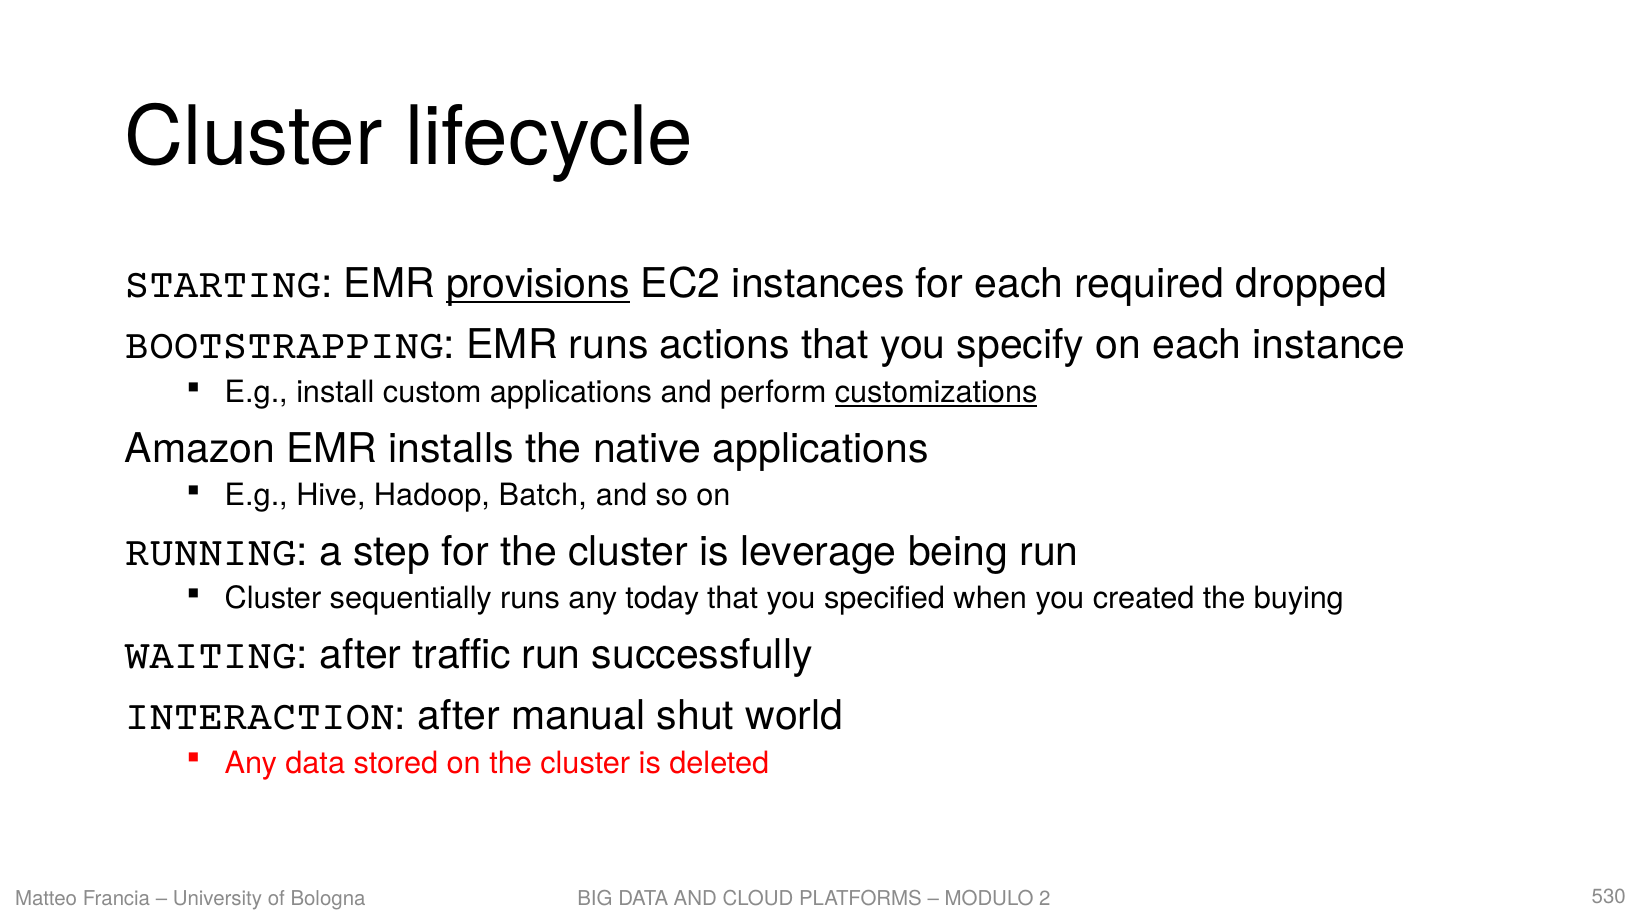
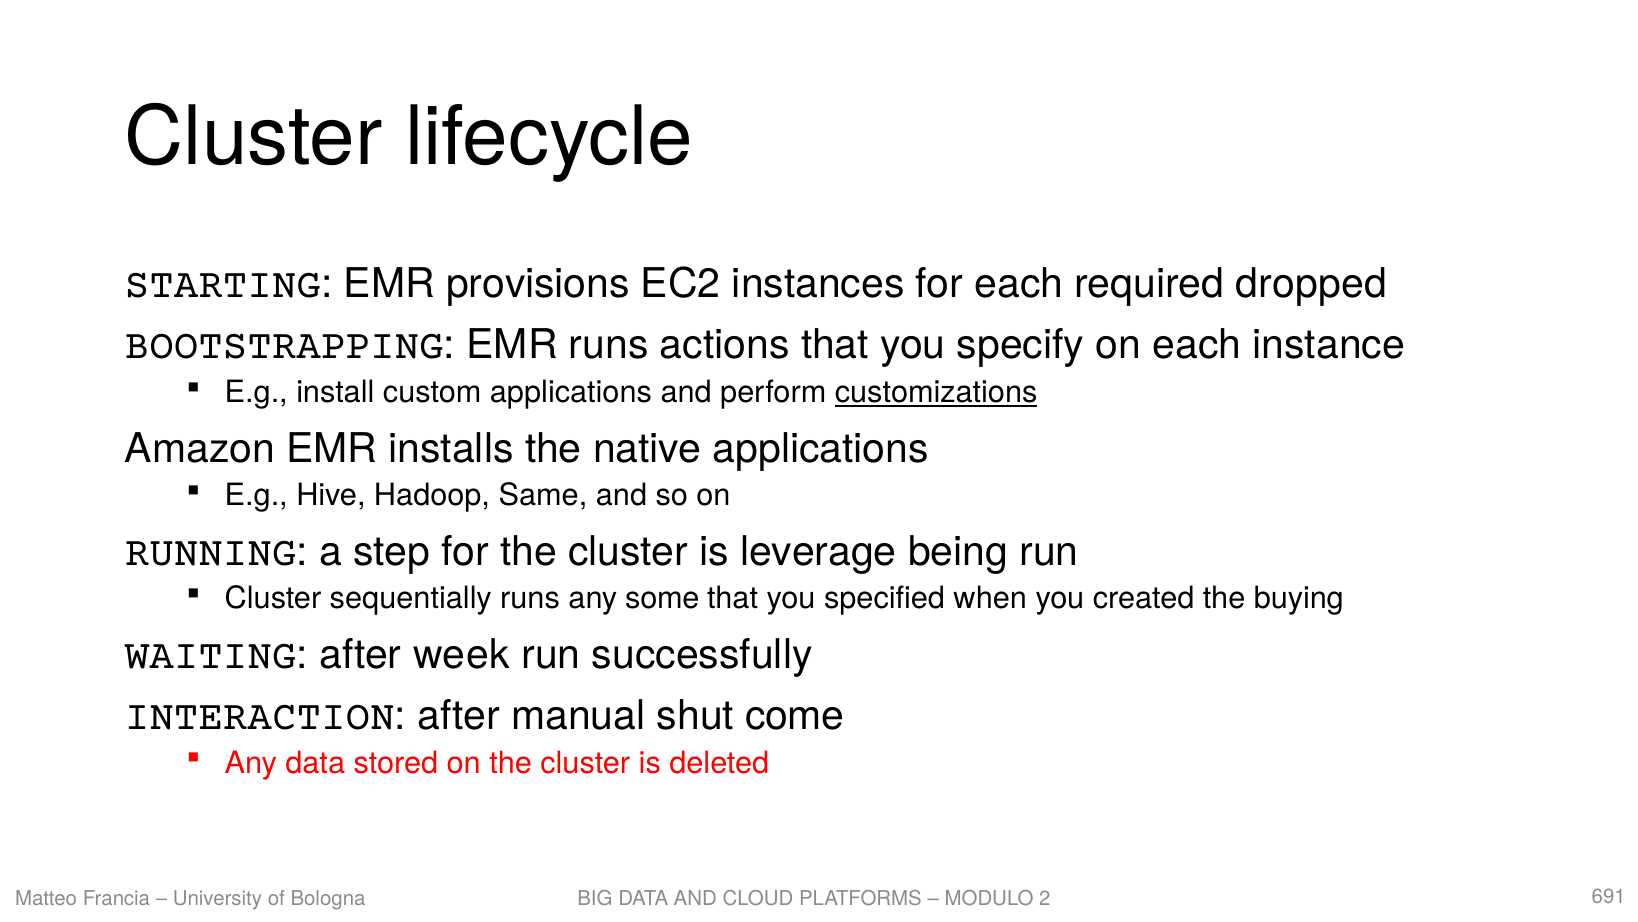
provisions underline: present -> none
Batch: Batch -> Same
today: today -> some
traffic: traffic -> week
world: world -> come
530: 530 -> 691
